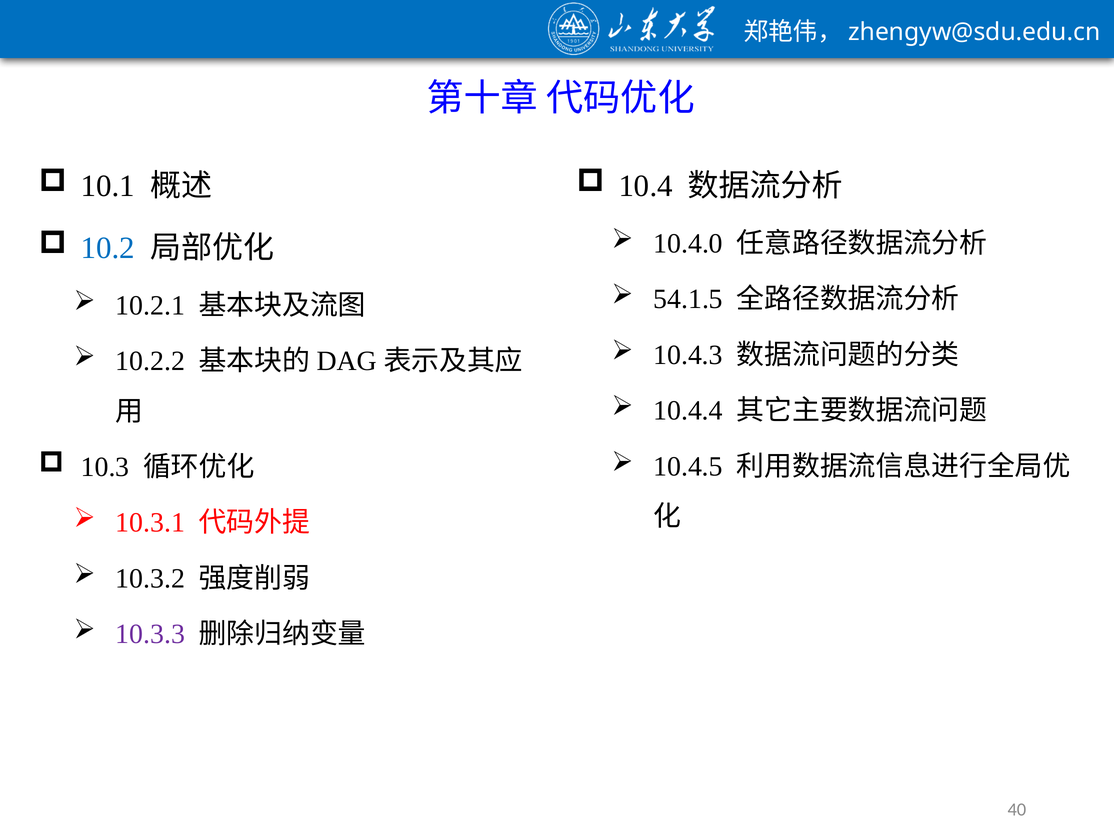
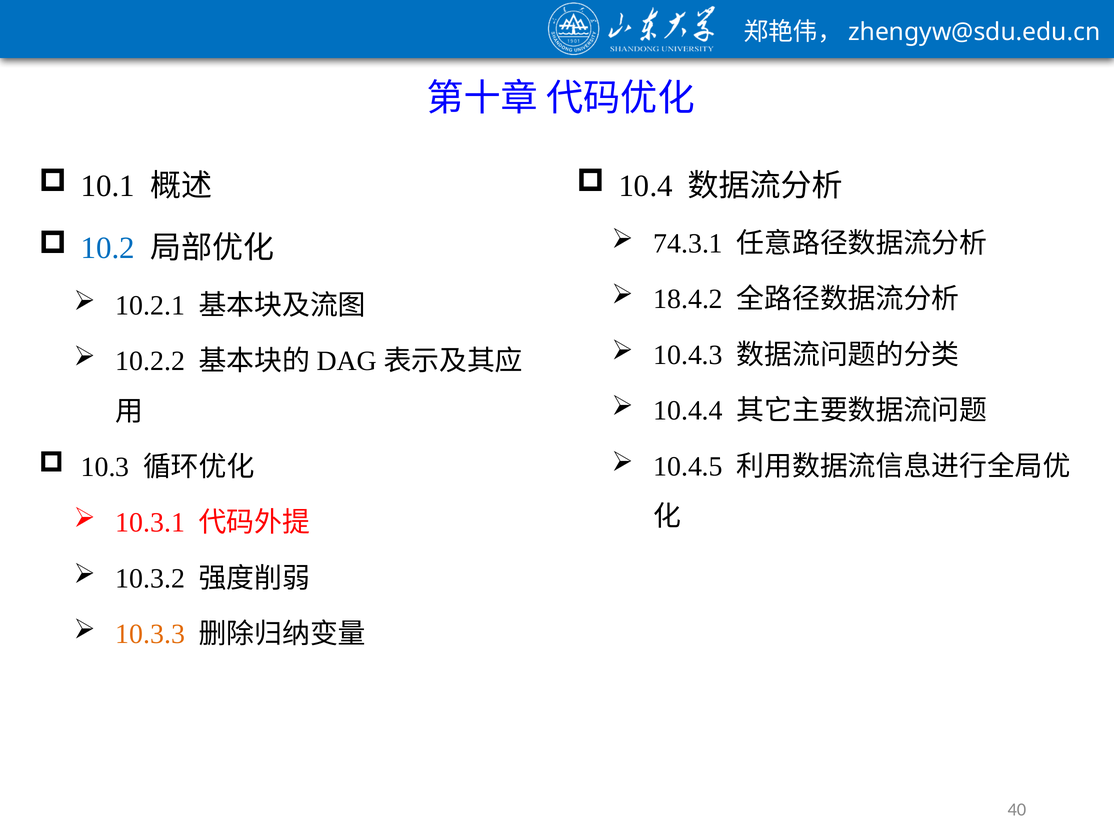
10.4.0: 10.4.0 -> 74.3.1
54.1.5: 54.1.5 -> 18.4.2
10.3.3 colour: purple -> orange
